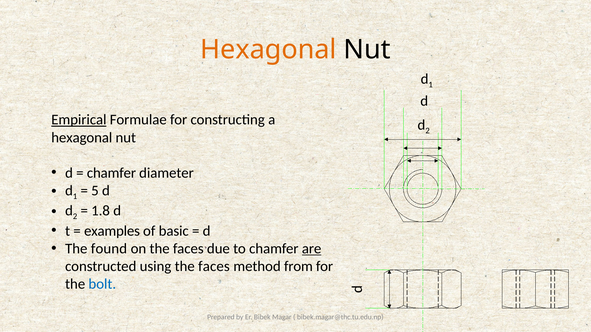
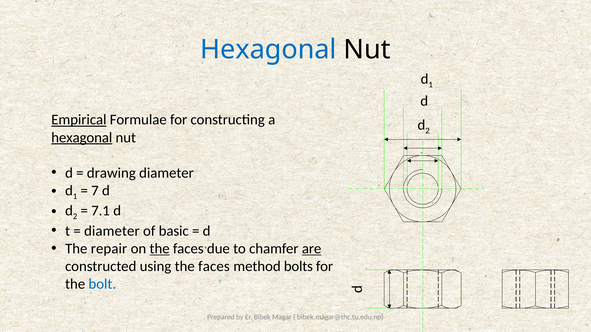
Hexagonal at (268, 50) colour: orange -> blue
hexagonal at (82, 138) underline: none -> present
chamfer at (111, 173): chamfer -> drawing
5: 5 -> 7
1.8: 1.8 -> 7.1
examples at (112, 231): examples -> diameter
found: found -> repair
the at (160, 249) underline: none -> present
from: from -> bolts
